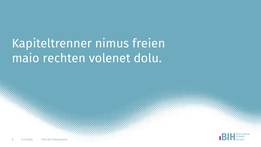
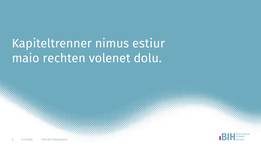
freien: freien -> estiur
